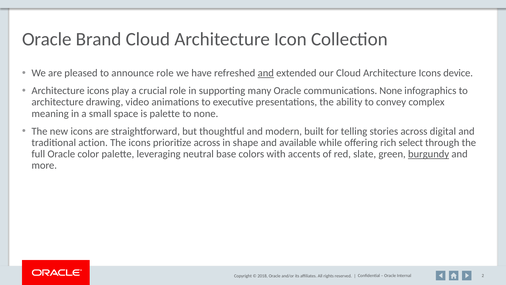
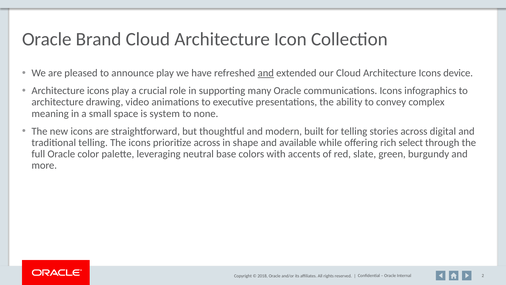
announce role: role -> play
communications None: None -> Icons
is palette: palette -> system
traditional action: action -> telling
burgundy underline: present -> none
